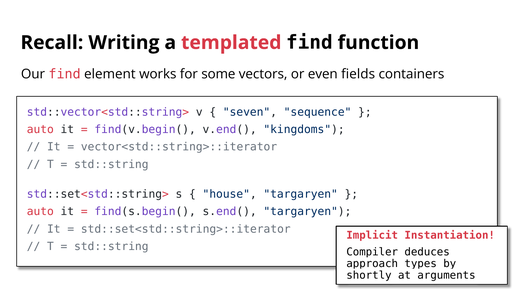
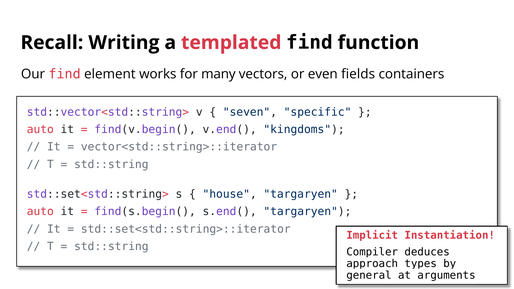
some: some -> many
sequence: sequence -> specific
shortly: shortly -> general
